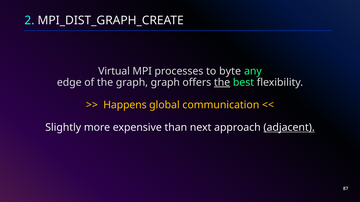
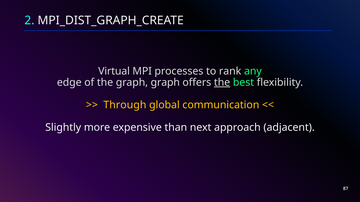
byte: byte -> rank
Happens: Happens -> Through
adjacent underline: present -> none
